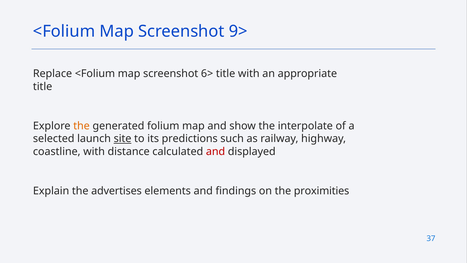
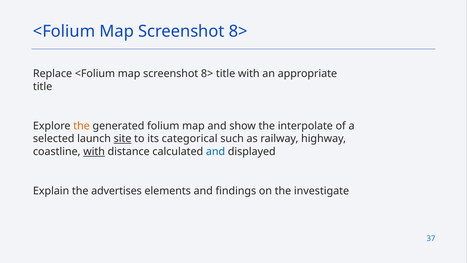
9> at (238, 31): 9> -> 8>
6> at (207, 74): 6> -> 8>
predictions: predictions -> categorical
with at (94, 151) underline: none -> present
and at (216, 151) colour: red -> blue
proximities: proximities -> investigate
